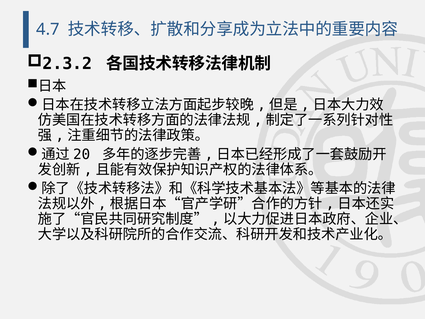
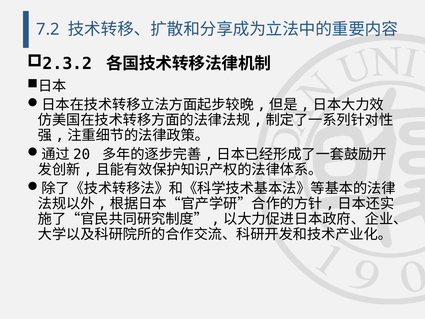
4.7: 4.7 -> 7.2
